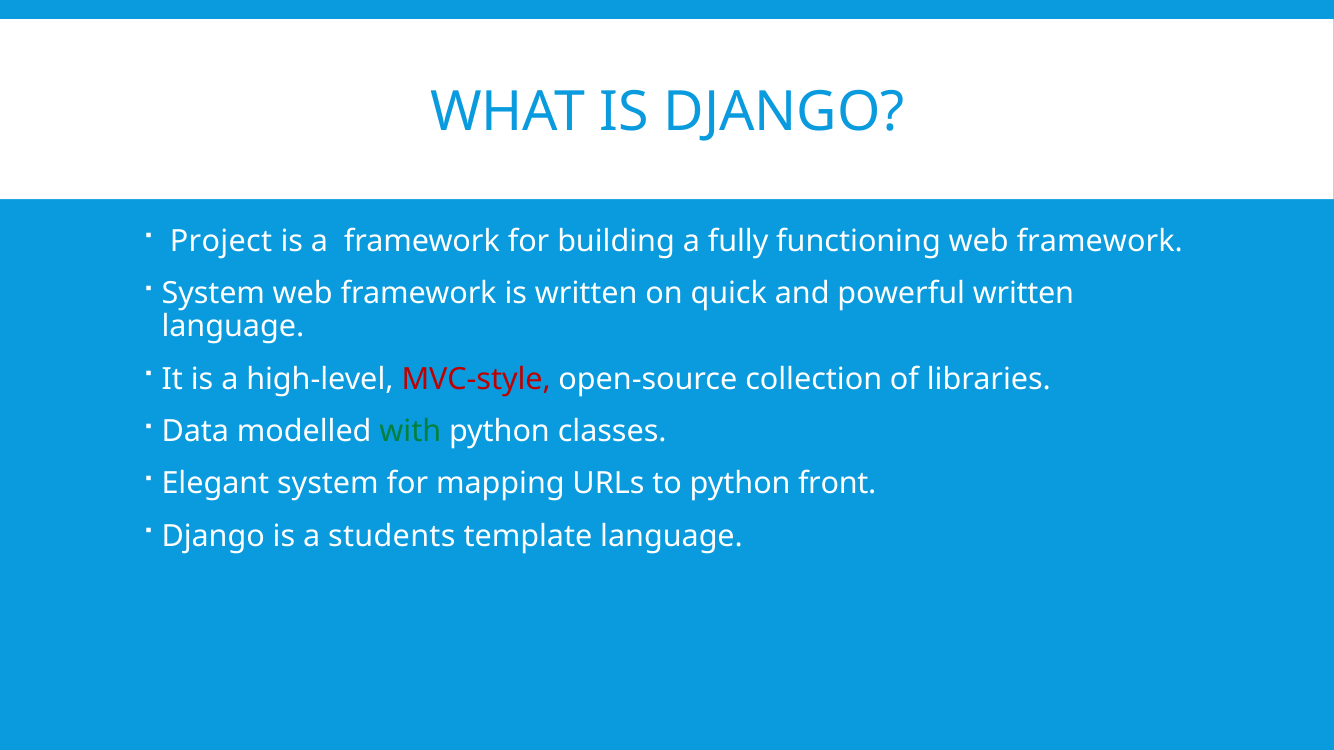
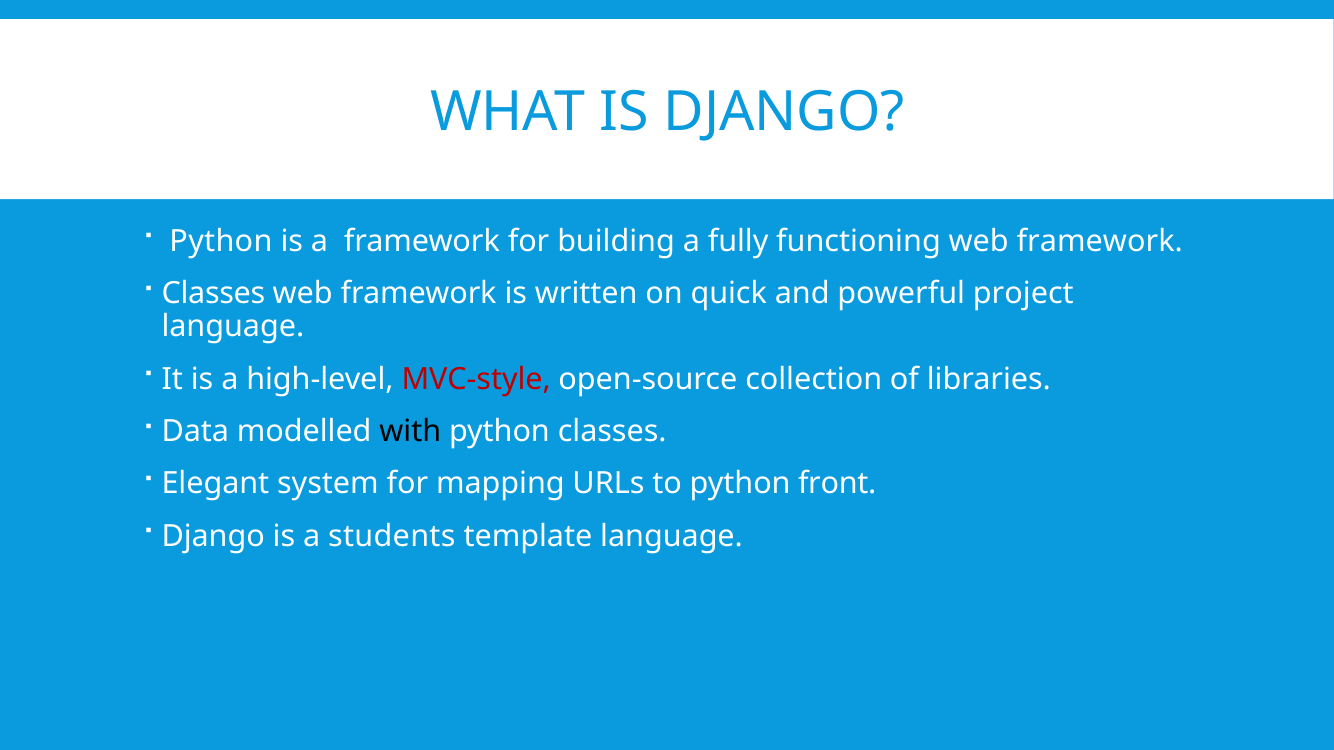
Project at (221, 241): Project -> Python
System at (213, 294): System -> Classes
powerful written: written -> project
with colour: green -> black
